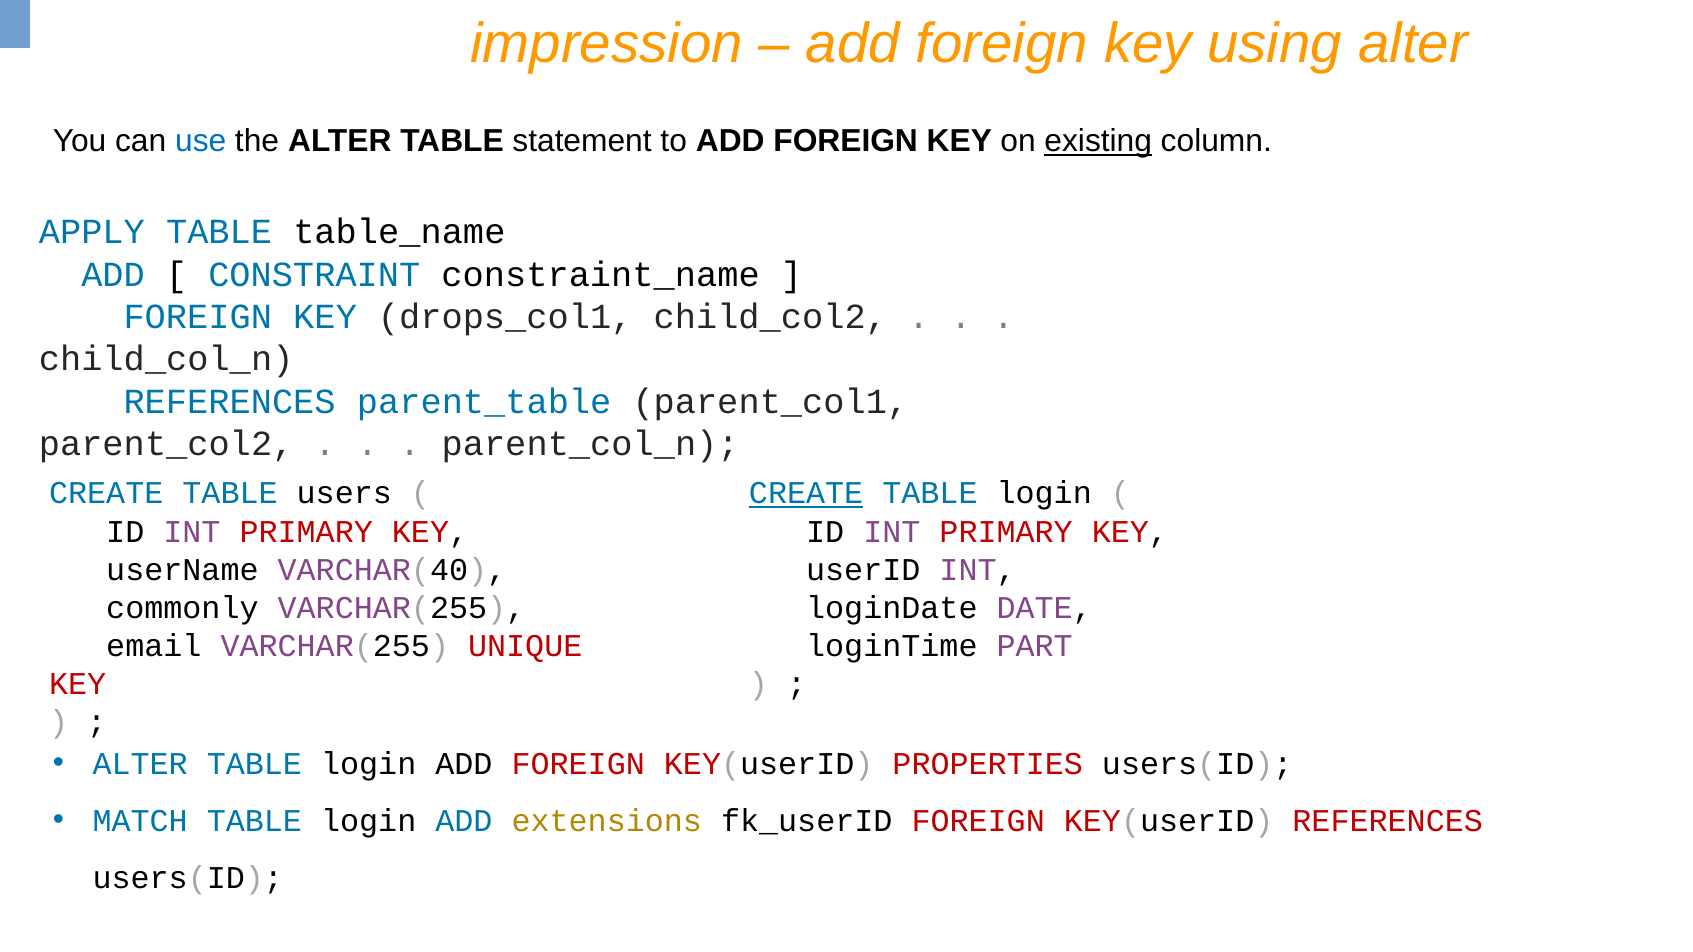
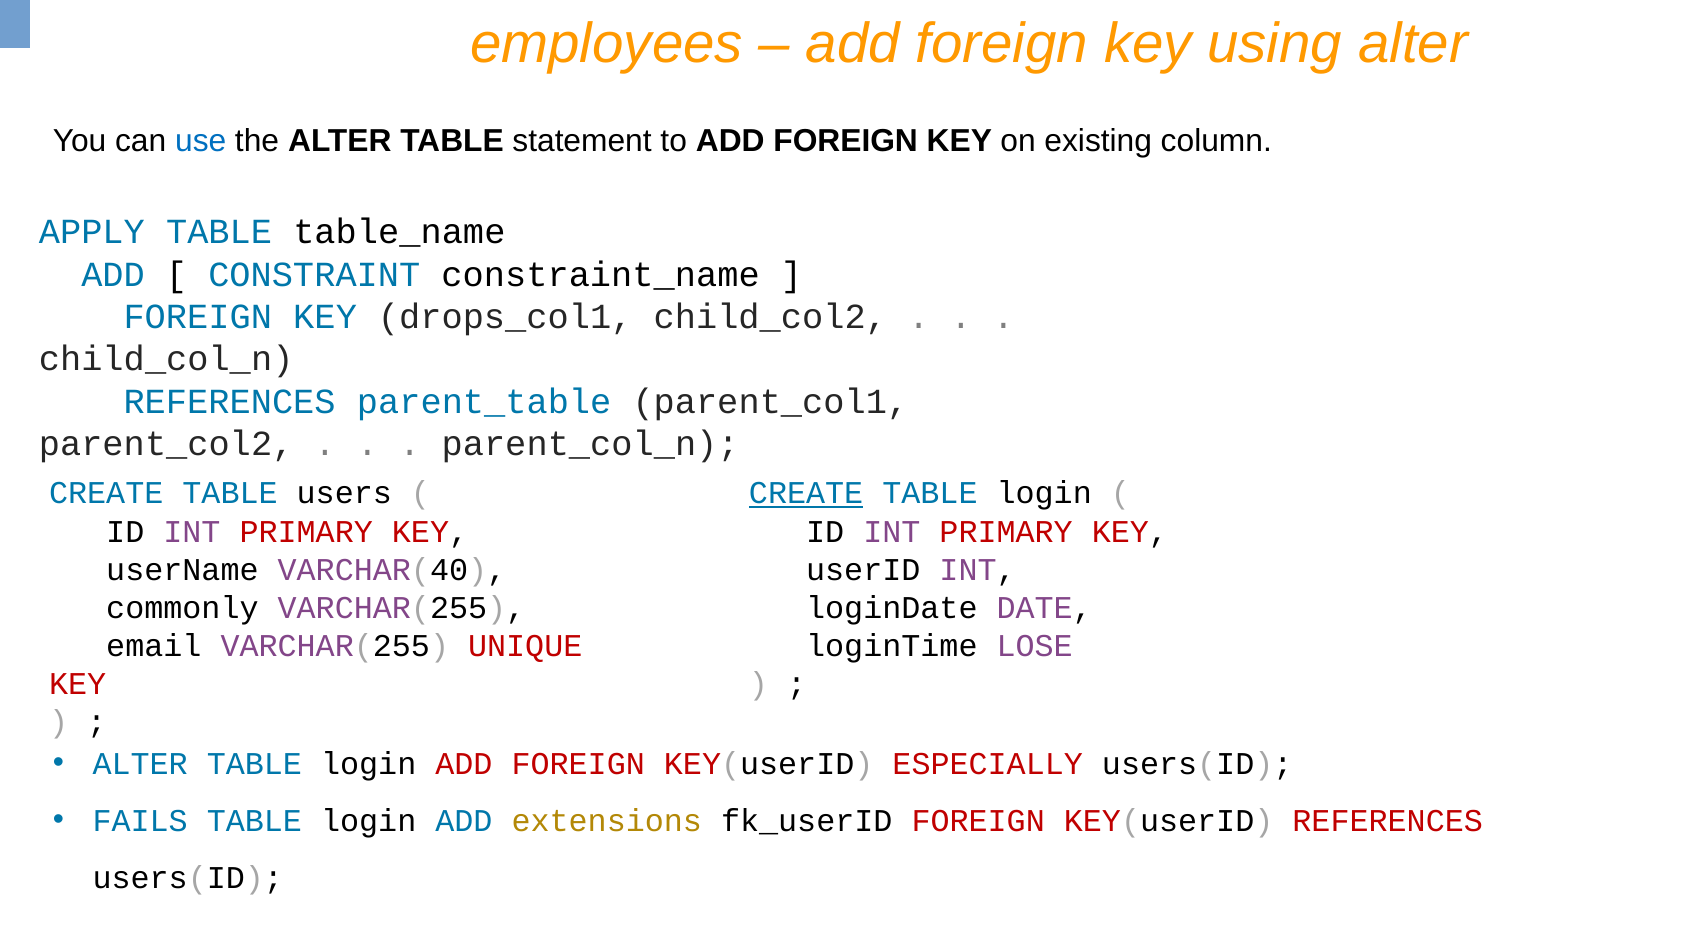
impression: impression -> employees
existing underline: present -> none
PART: PART -> LOSE
ADD at (464, 764) colour: black -> red
PROPERTIES: PROPERTIES -> ESPECIALLY
MATCH: MATCH -> FAILS
